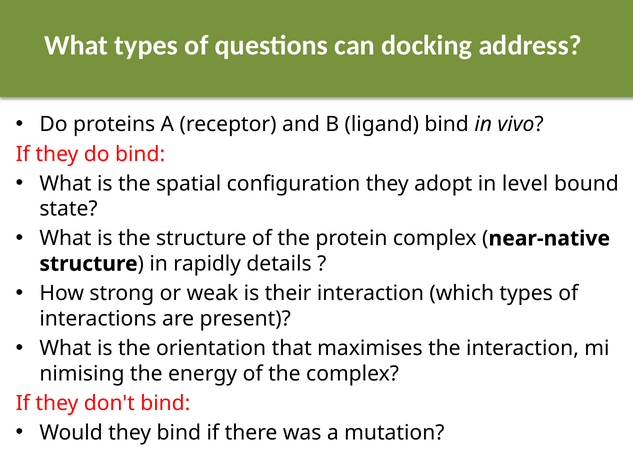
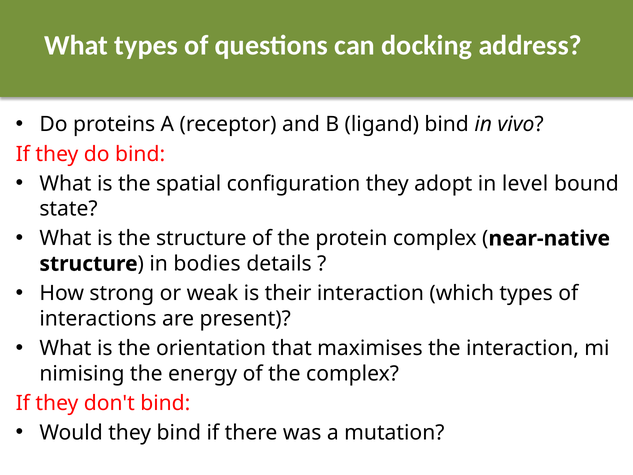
rapidly: rapidly -> bodies
